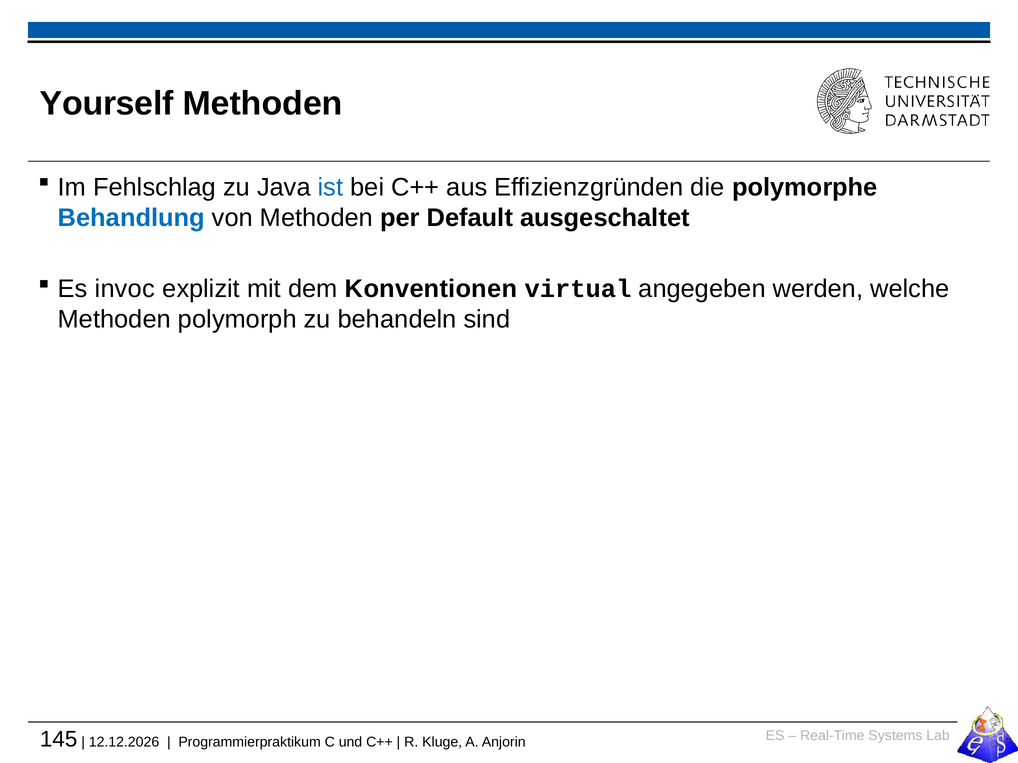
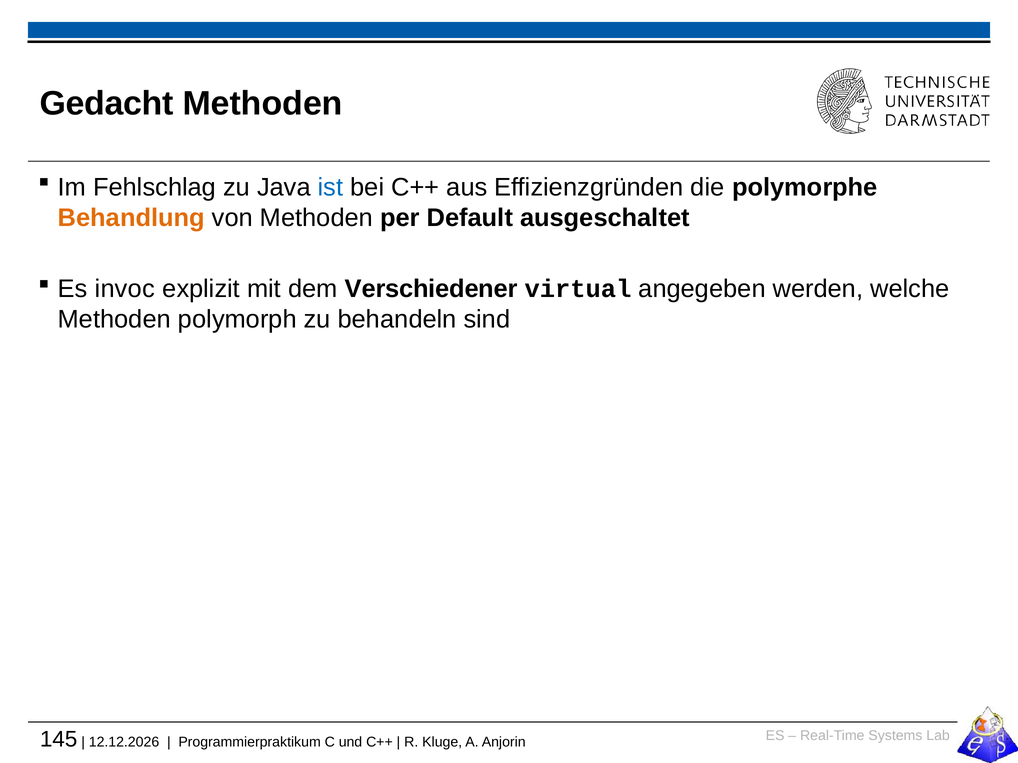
Yourself: Yourself -> Gedacht
Behandlung colour: blue -> orange
Konventionen: Konventionen -> Verschiedener
